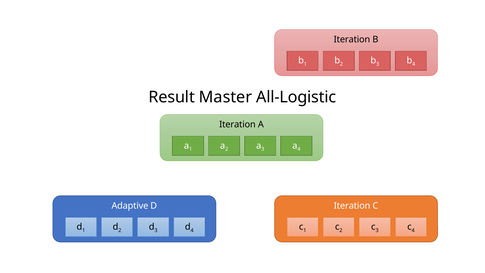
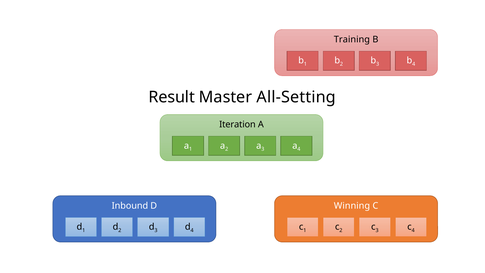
Iteration at (352, 40): Iteration -> Training
All-Logistic: All-Logistic -> All-Setting
Adaptive: Adaptive -> Inbound
D Iteration: Iteration -> Winning
